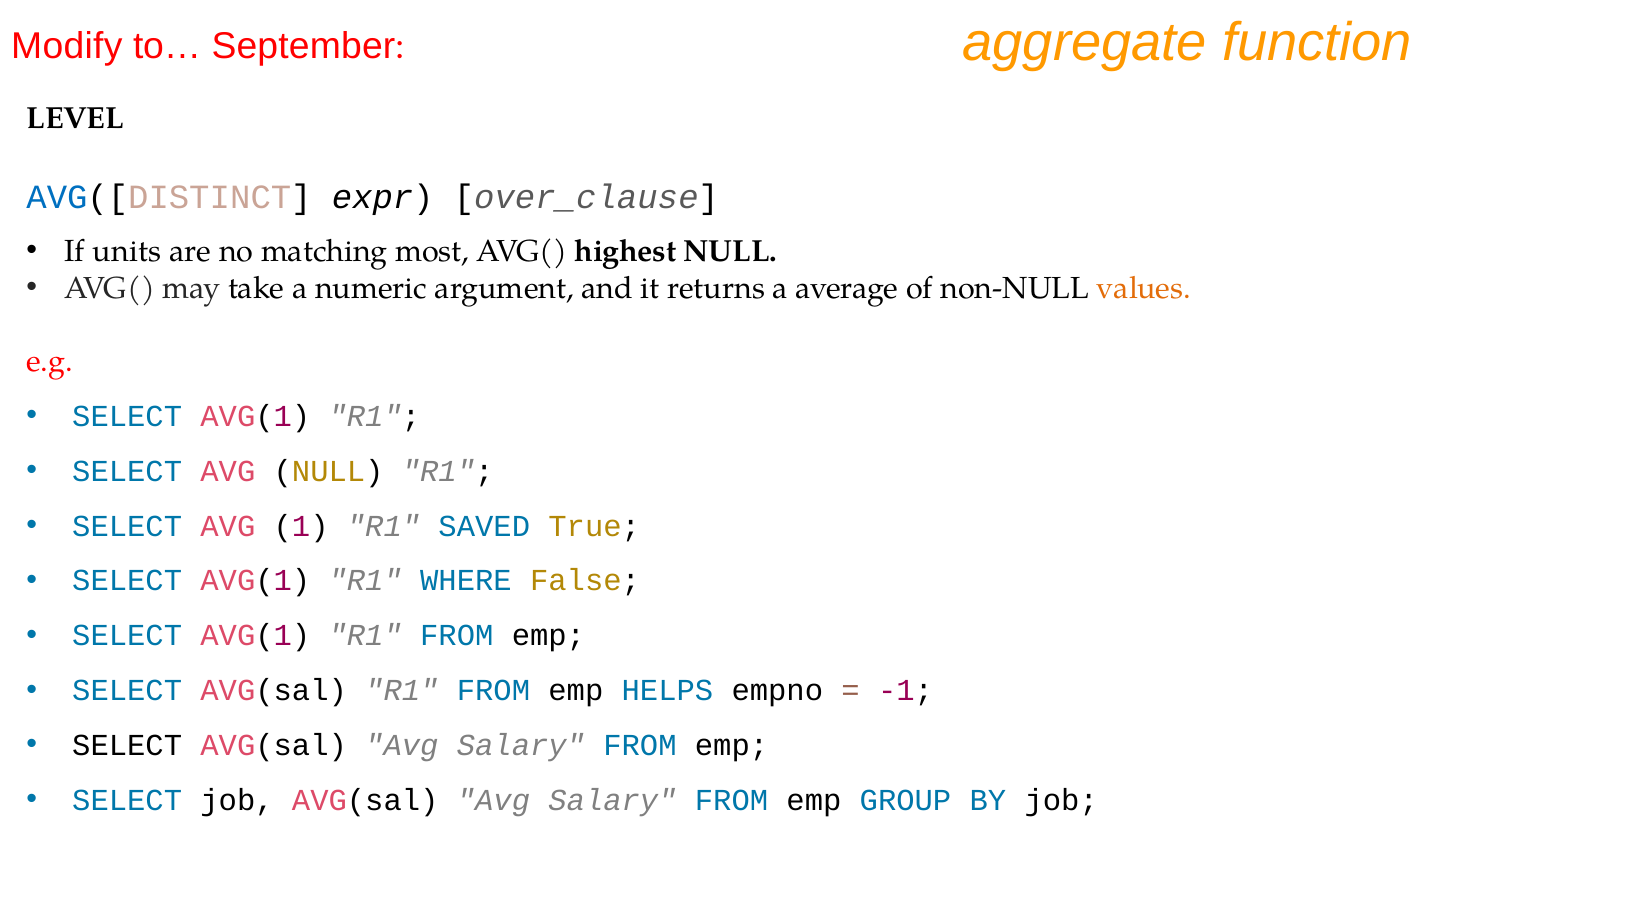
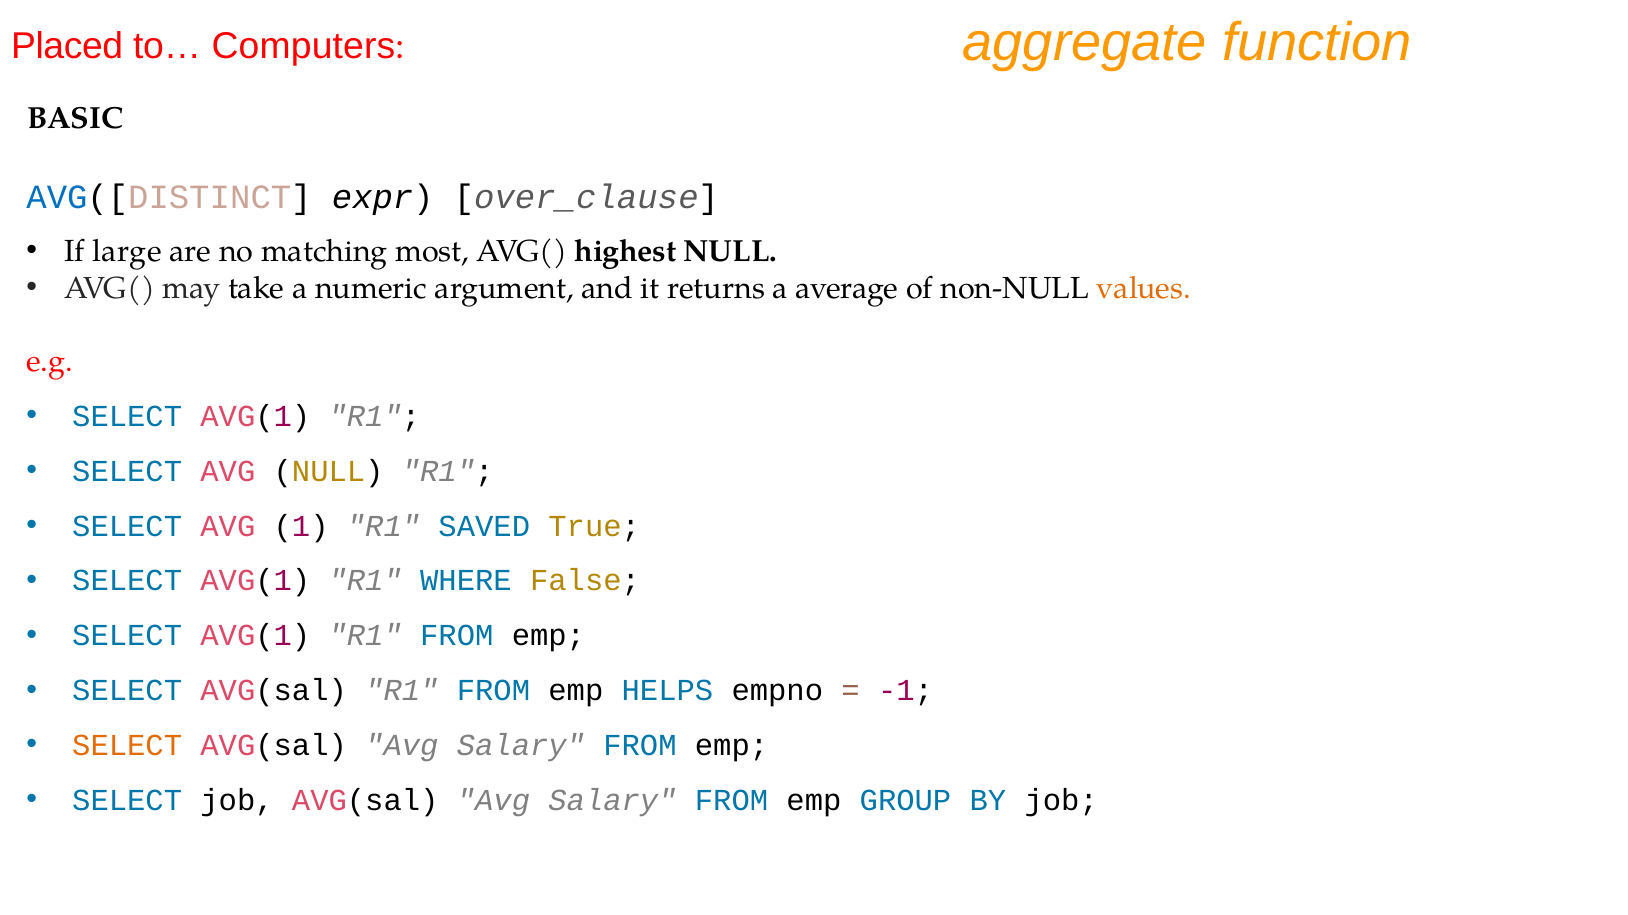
Modify: Modify -> Placed
September: September -> Computers
LEVEL: LEVEL -> BASIC
units: units -> large
SELECT at (127, 746) colour: black -> orange
